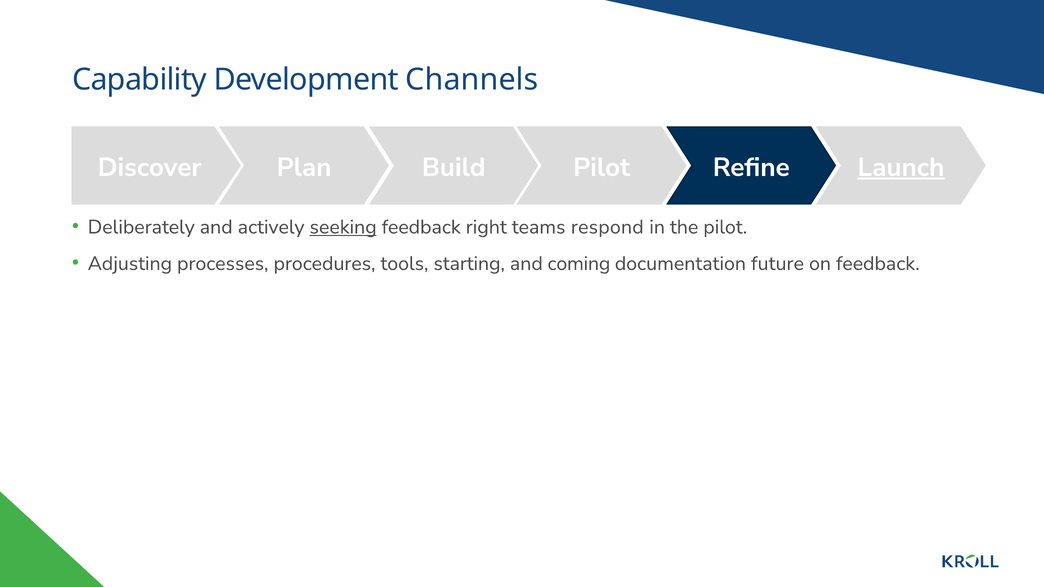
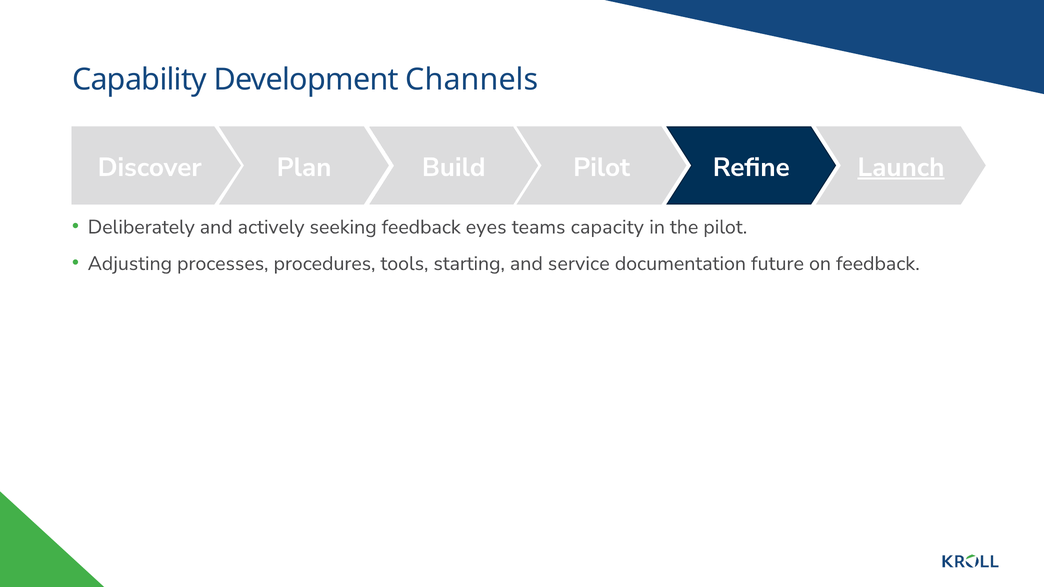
seeking underline: present -> none
right: right -> eyes
respond: respond -> capacity
coming: coming -> service
